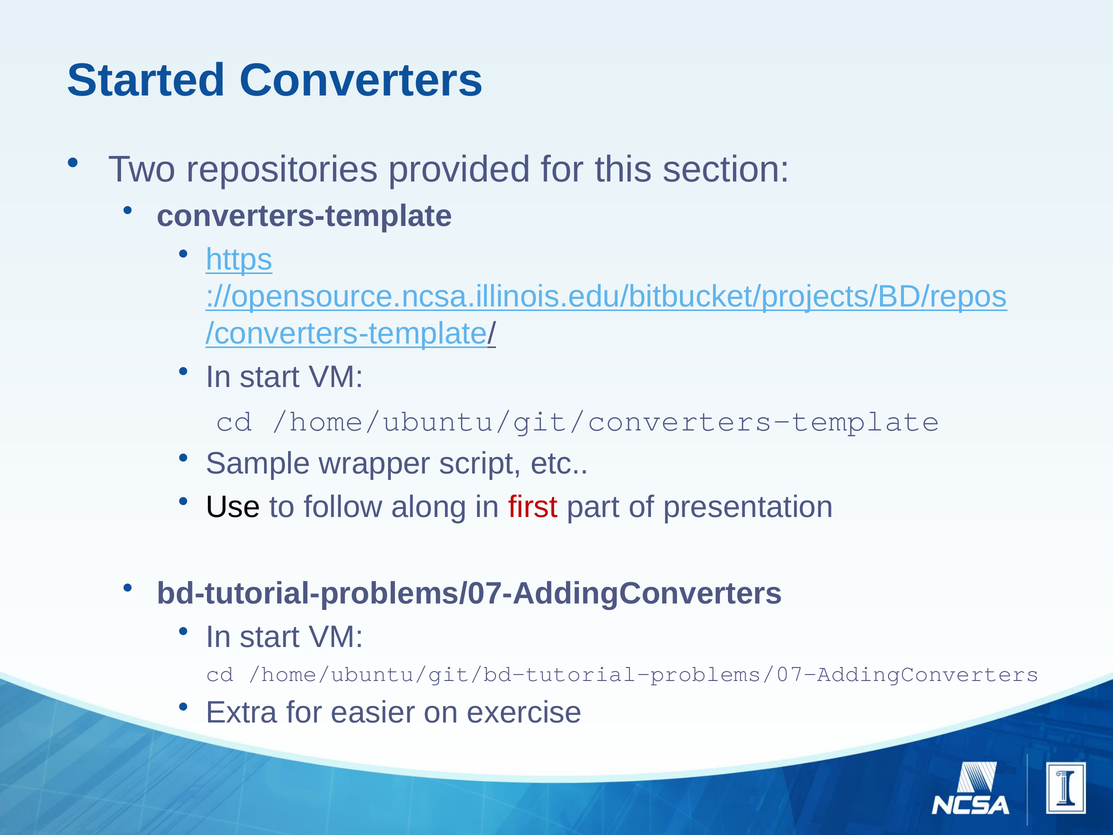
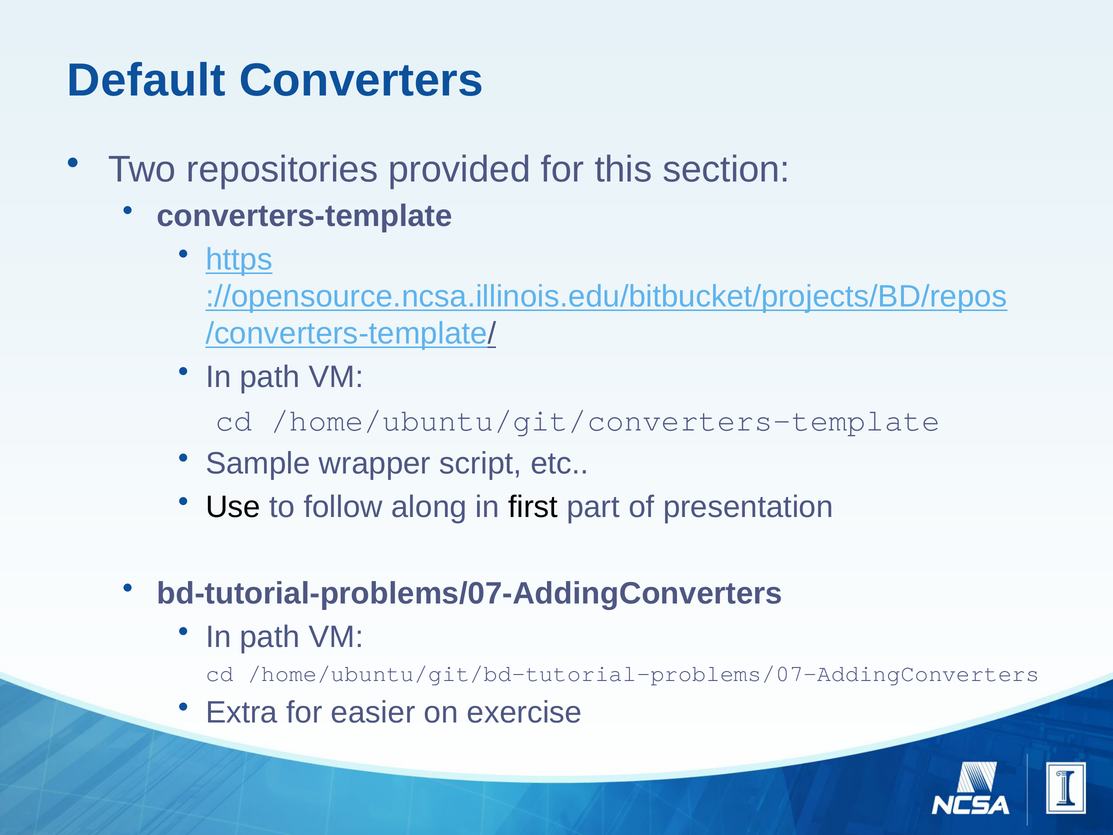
Started: Started -> Default
start at (270, 377): start -> path
first colour: red -> black
start at (270, 637): start -> path
